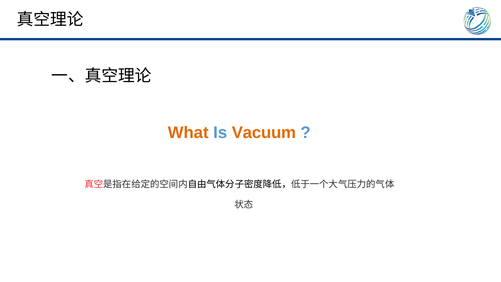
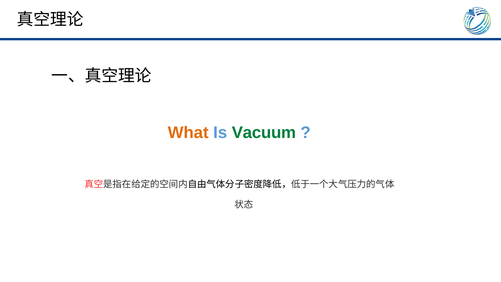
Vacuum colour: orange -> green
